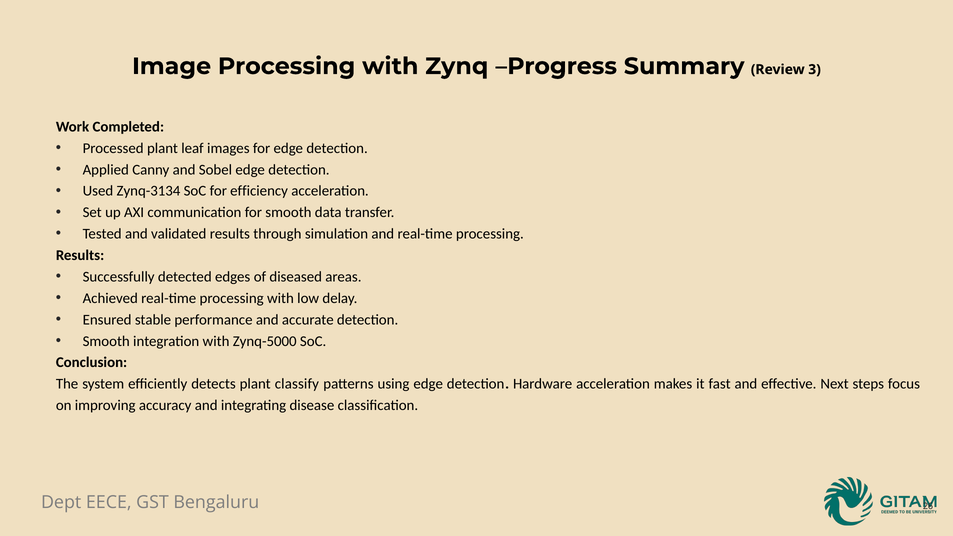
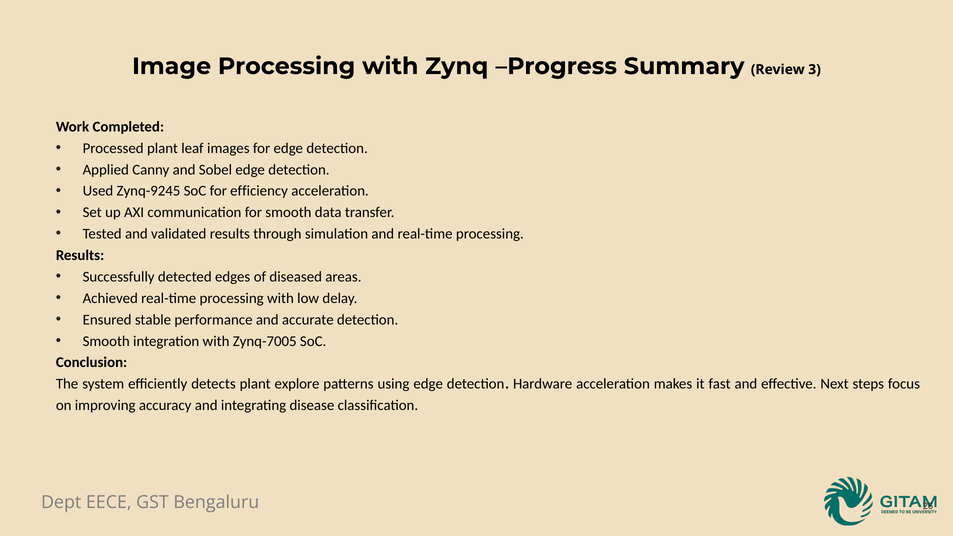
Zynq-3134: Zynq-3134 -> Zynq-9245
Zynq-5000: Zynq-5000 -> Zynq-7005
classify: classify -> explore
